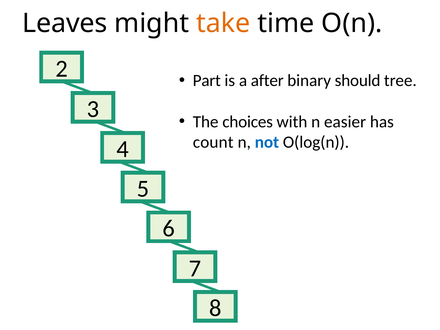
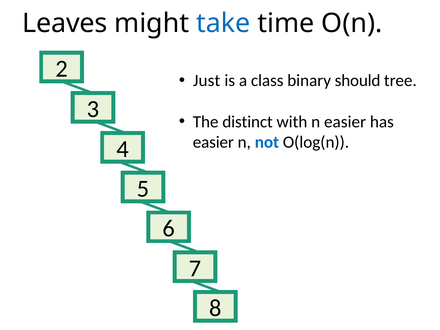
take colour: orange -> blue
Part: Part -> Just
after: after -> class
choices: choices -> distinct
count at (213, 142): count -> easier
